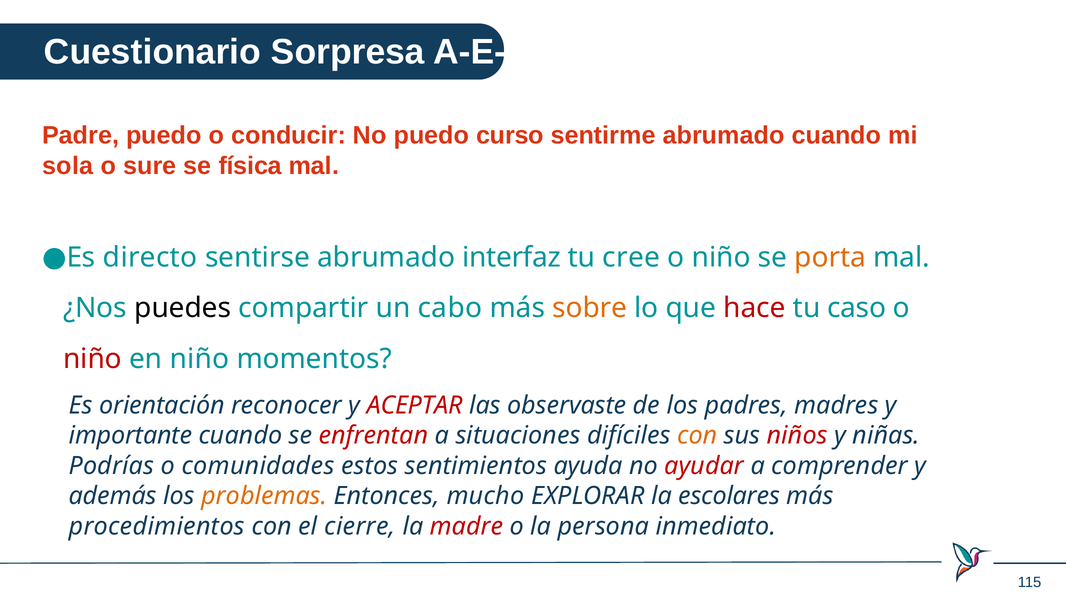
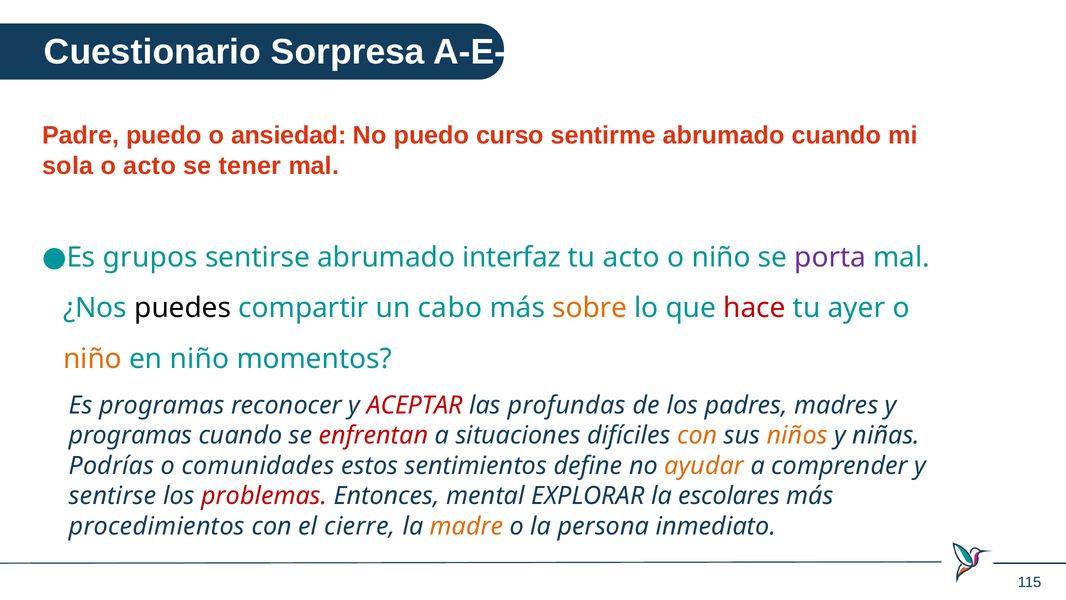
conducir: conducir -> ansiedad
o sure: sure -> acto
física: física -> tener
directo: directo -> grupos
tu cree: cree -> acto
porta colour: orange -> purple
caso: caso -> ayer
niño at (93, 359) colour: red -> orange
Es orientación: orientación -> programas
observaste: observaste -> profundas
importante at (130, 435): importante -> programas
niños colour: red -> orange
ayuda: ayuda -> define
ayudar colour: red -> orange
además at (113, 496): además -> sentirse
problemas colour: orange -> red
mucho: mucho -> mental
madre colour: red -> orange
